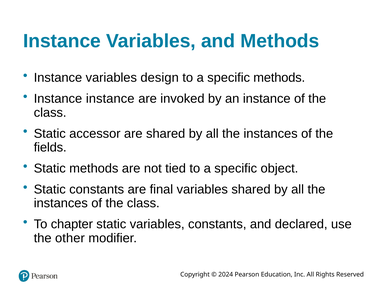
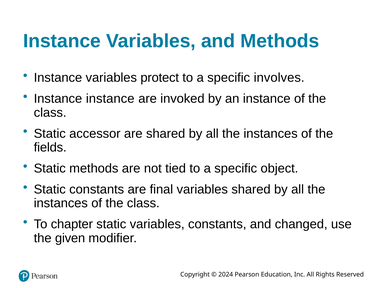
design: design -> protect
specific methods: methods -> involves
declared: declared -> changed
other: other -> given
